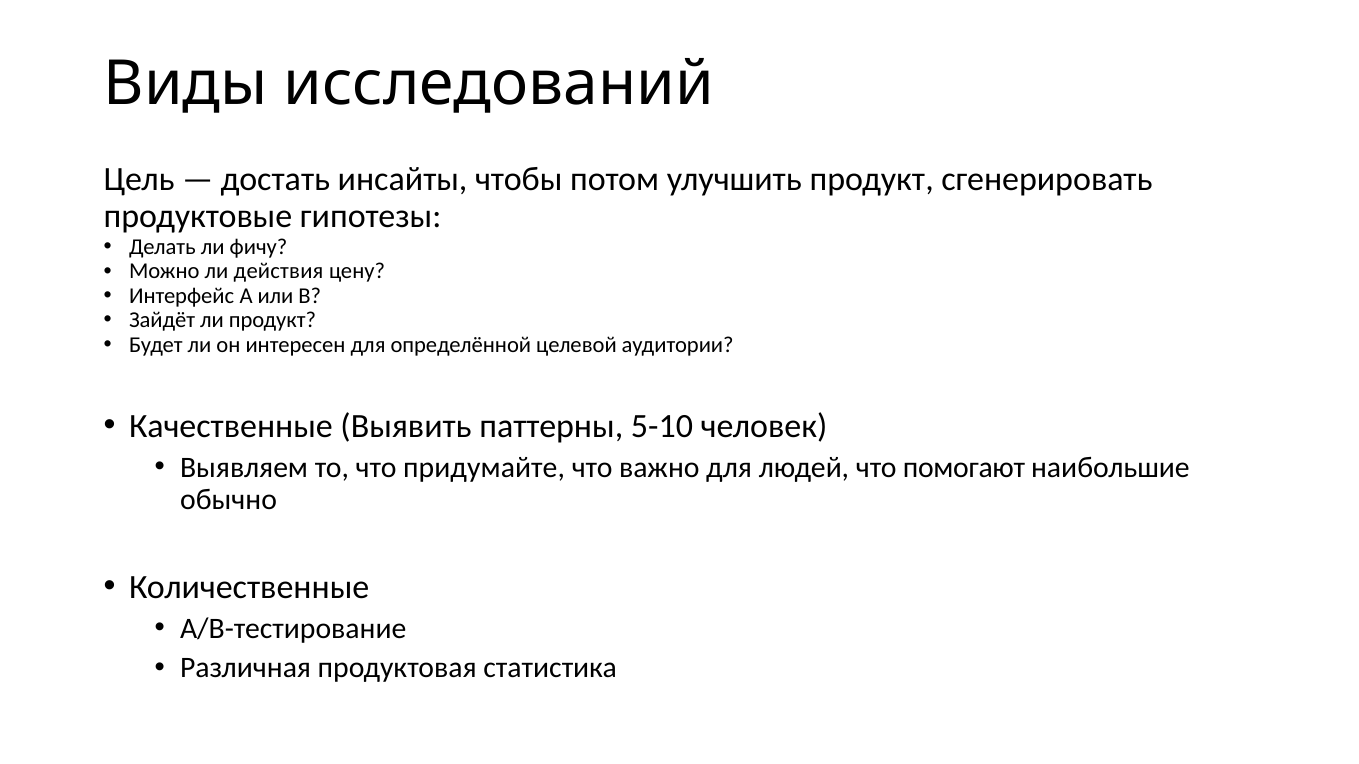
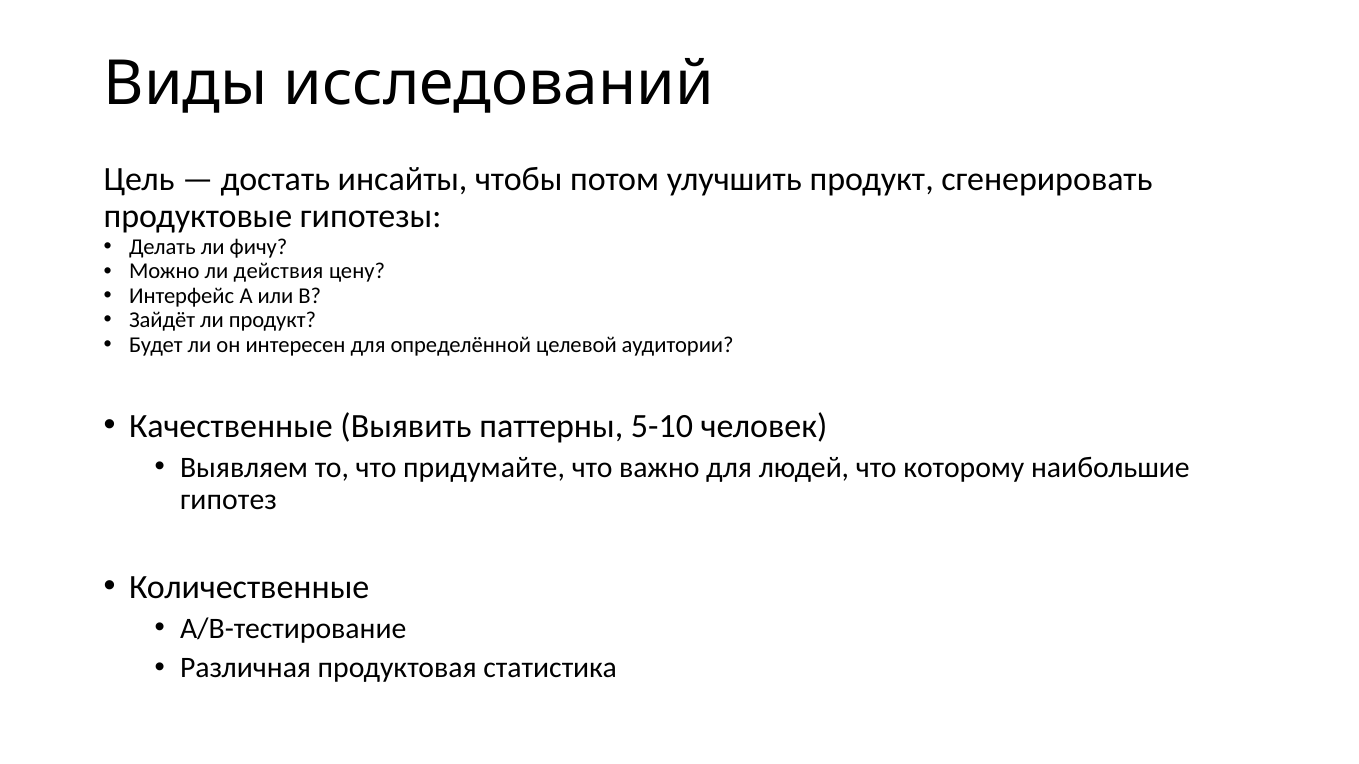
помогают: помогают -> которому
обычно: обычно -> гипотез
